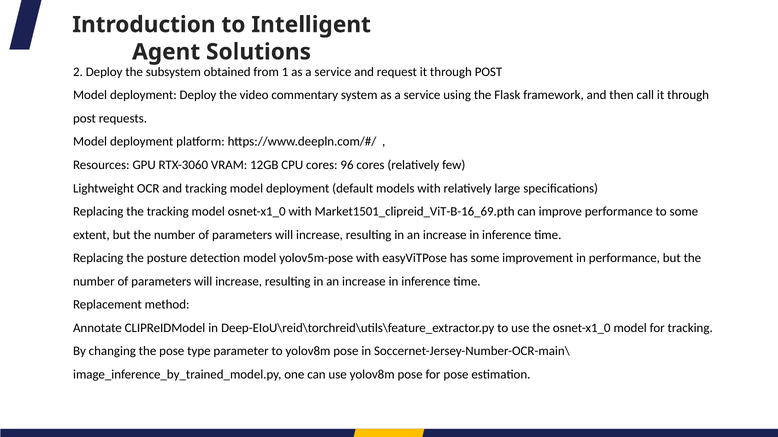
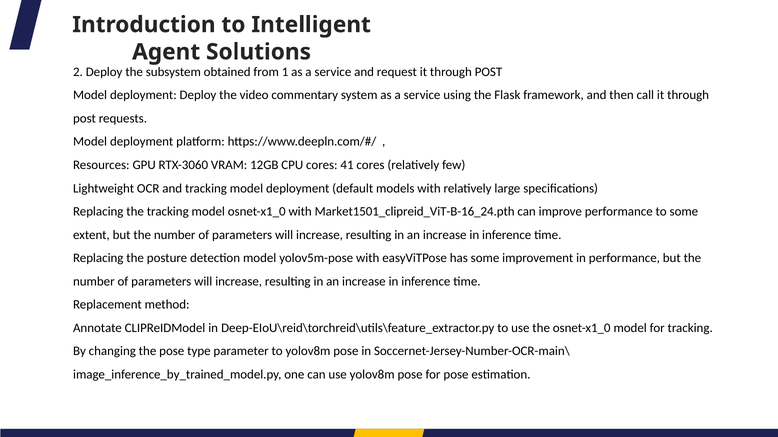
96: 96 -> 41
Market1501_clipreid_ViT-B-16_69.pth: Market1501_clipreid_ViT-B-16_69.pth -> Market1501_clipreid_ViT-B-16_24.pth
